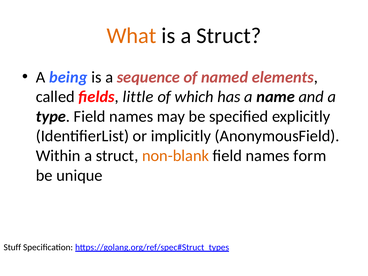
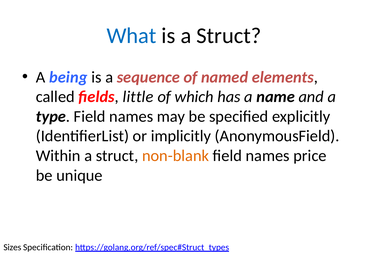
What colour: orange -> blue
form: form -> price
Stuff: Stuff -> Sizes
